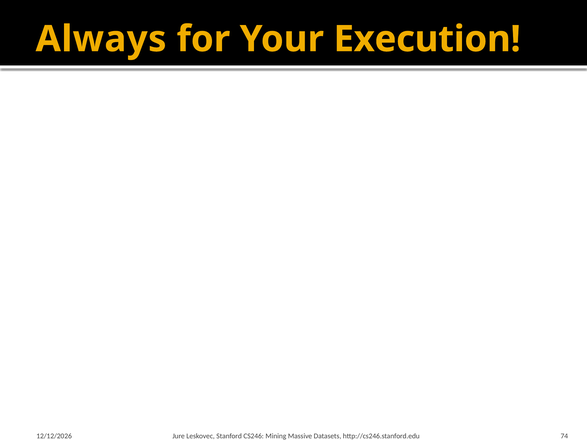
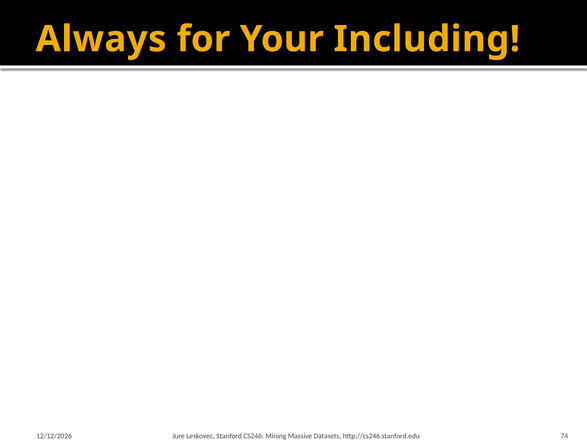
Execution: Execution -> Including
